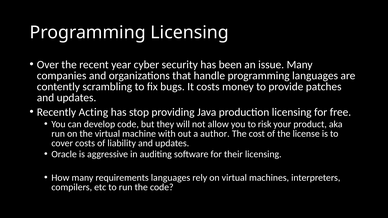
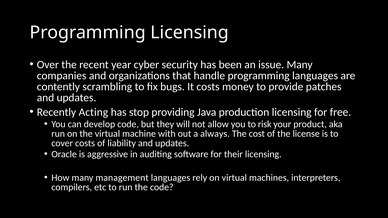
author: author -> always
requirements: requirements -> management
